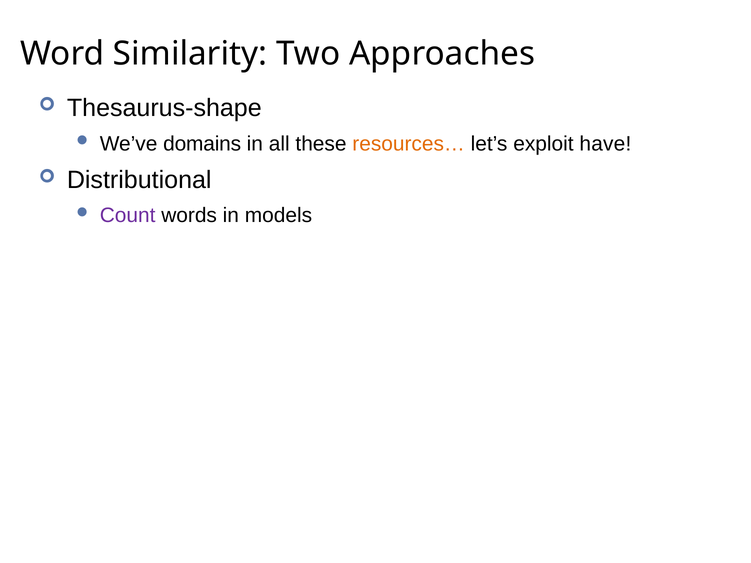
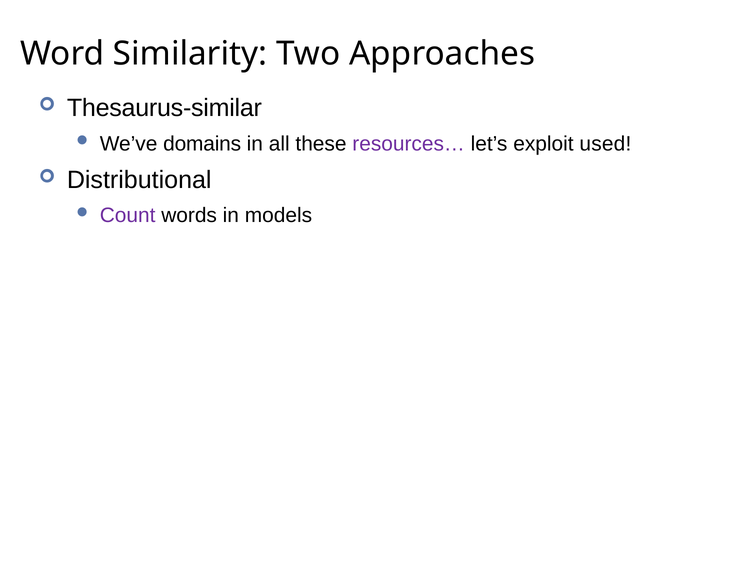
Thesaurus-shape: Thesaurus-shape -> Thesaurus-similar
resources… colour: orange -> purple
have: have -> used
